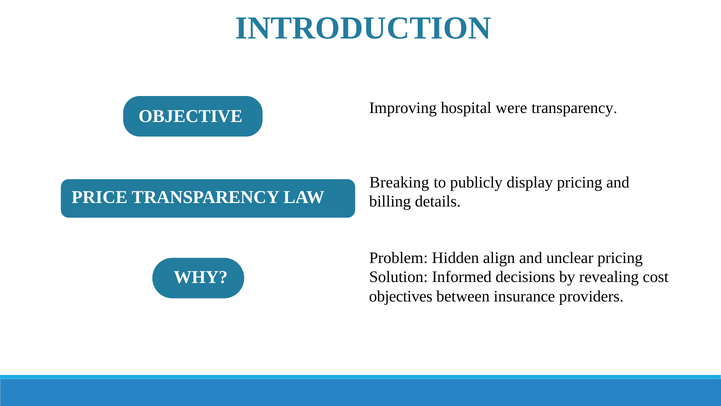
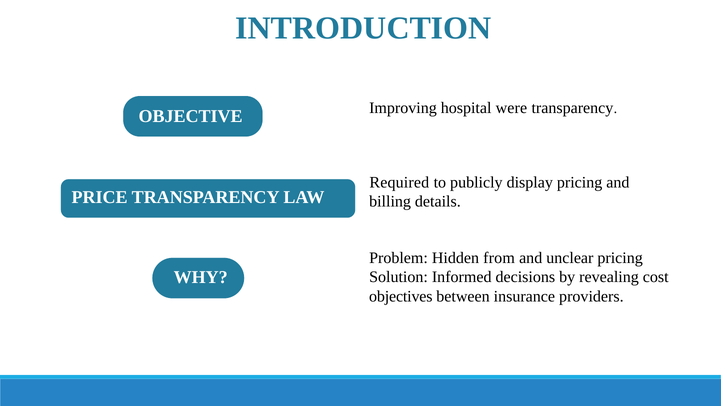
Breaking: Breaking -> Required
align: align -> from
